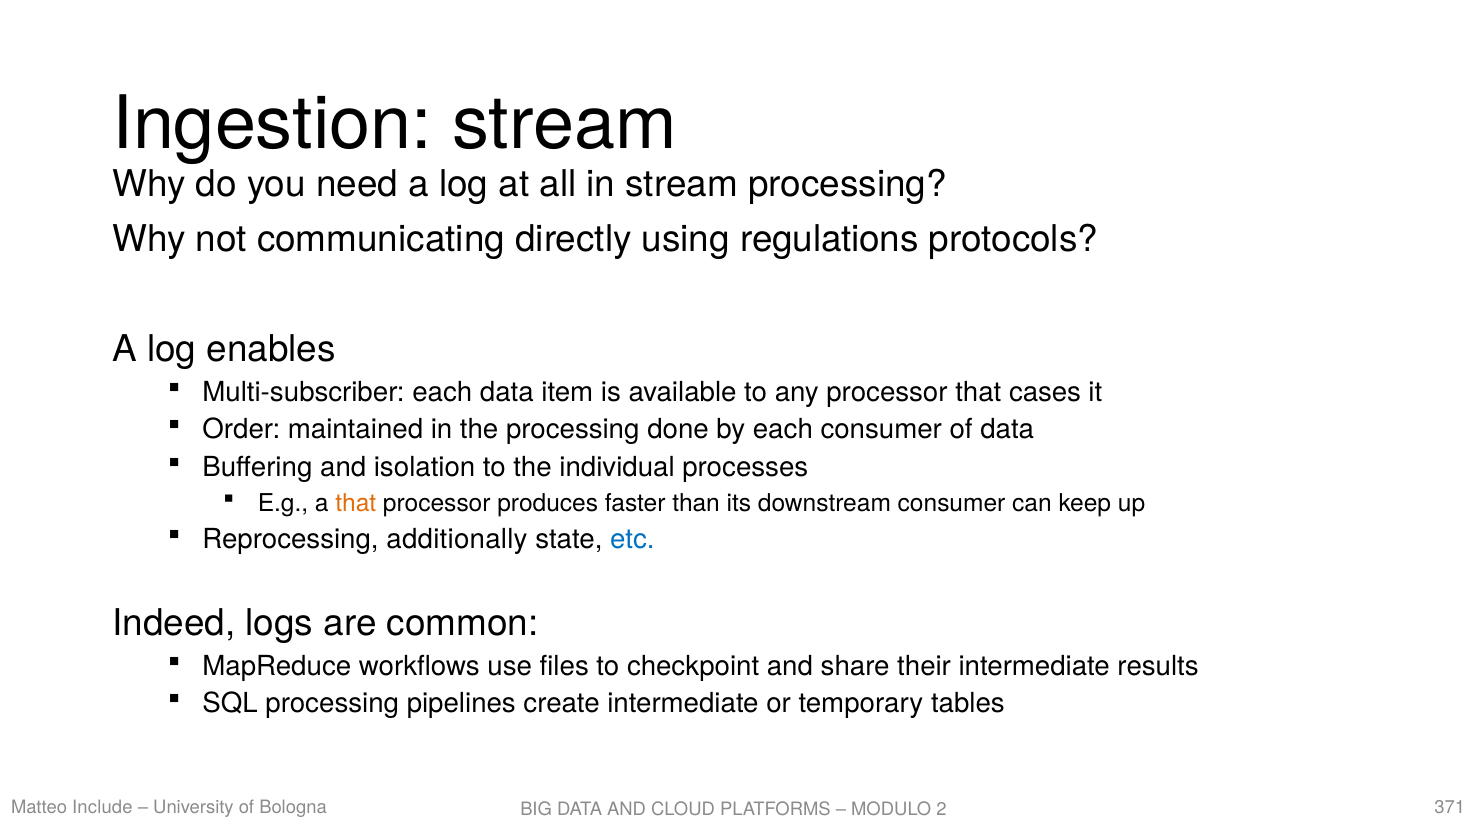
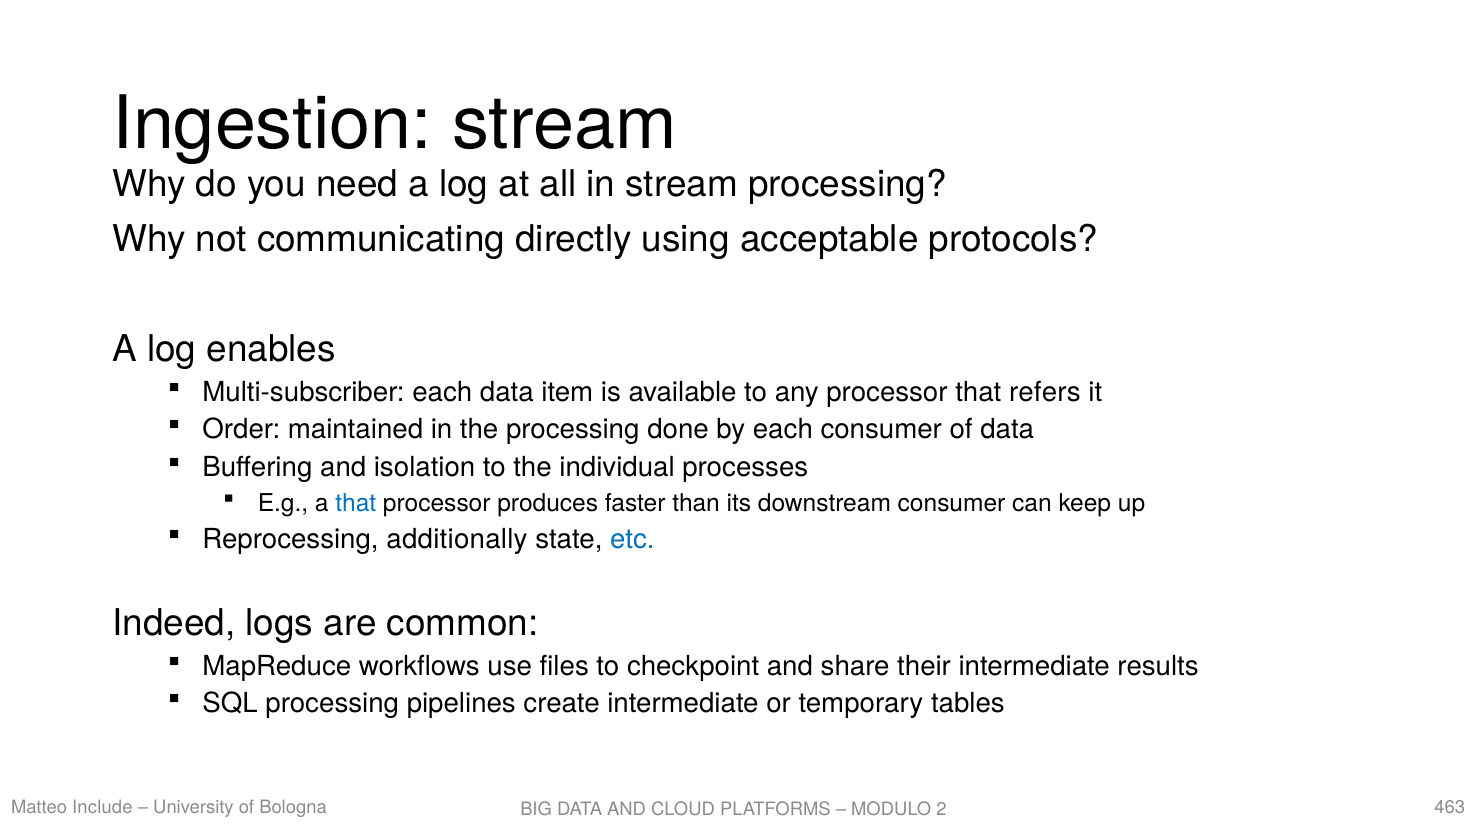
regulations: regulations -> acceptable
cases: cases -> refers
that at (356, 503) colour: orange -> blue
371: 371 -> 463
